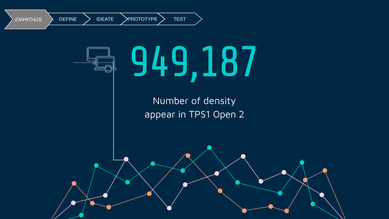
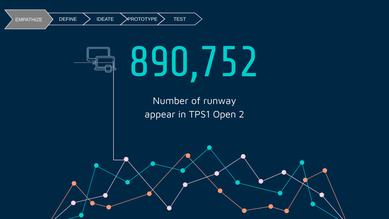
949,187: 949,187 -> 890,752
density: density -> runway
